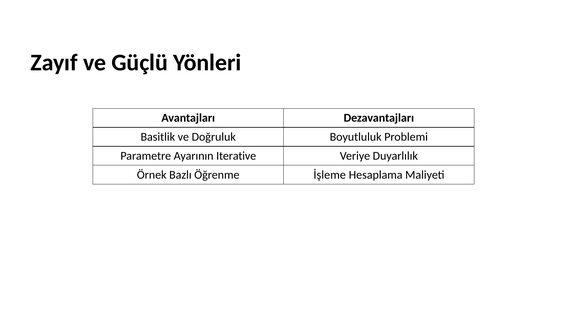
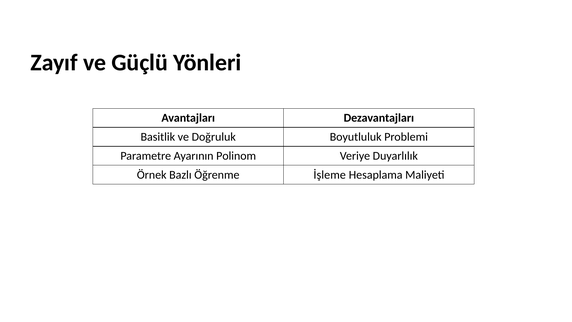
Iterative: Iterative -> Polinom
